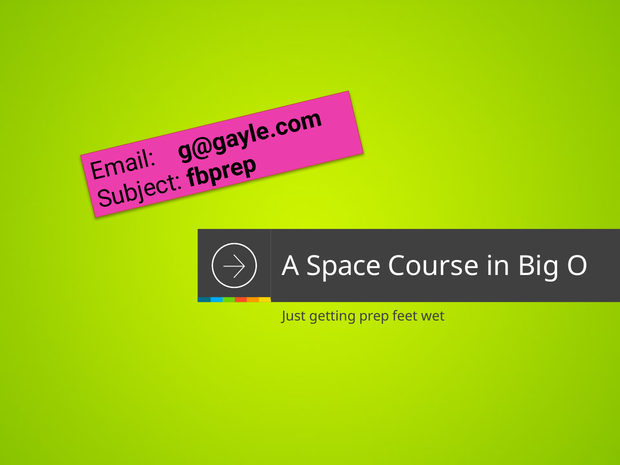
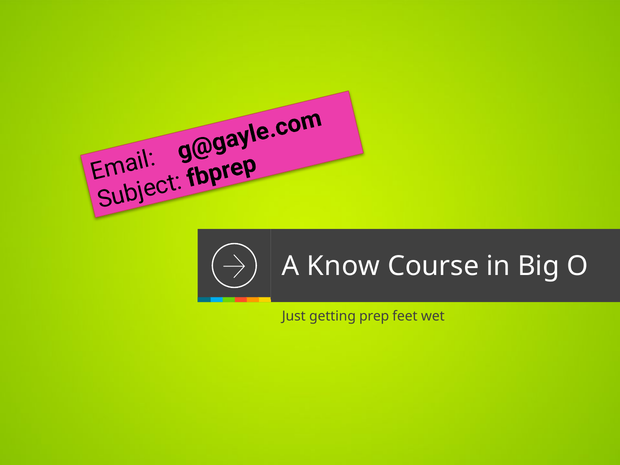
Space: Space -> Know
